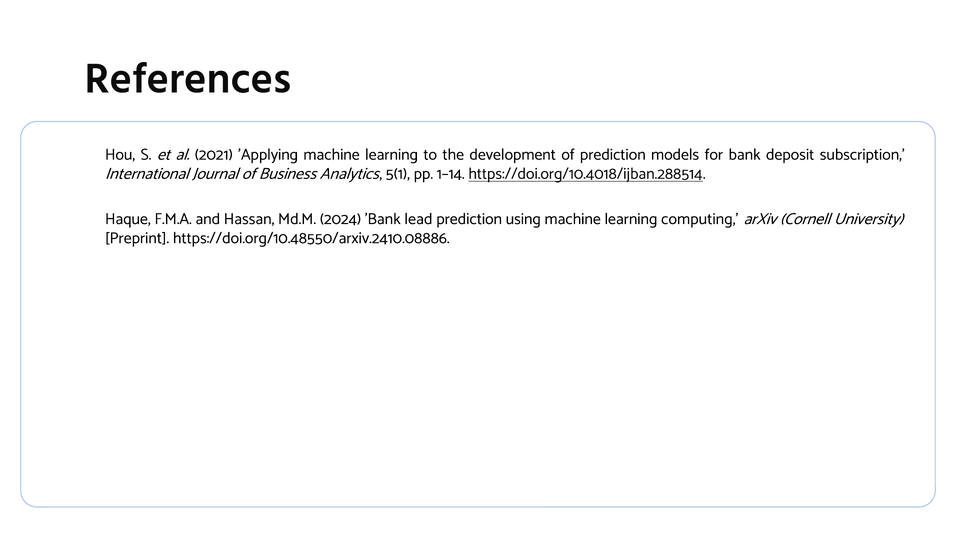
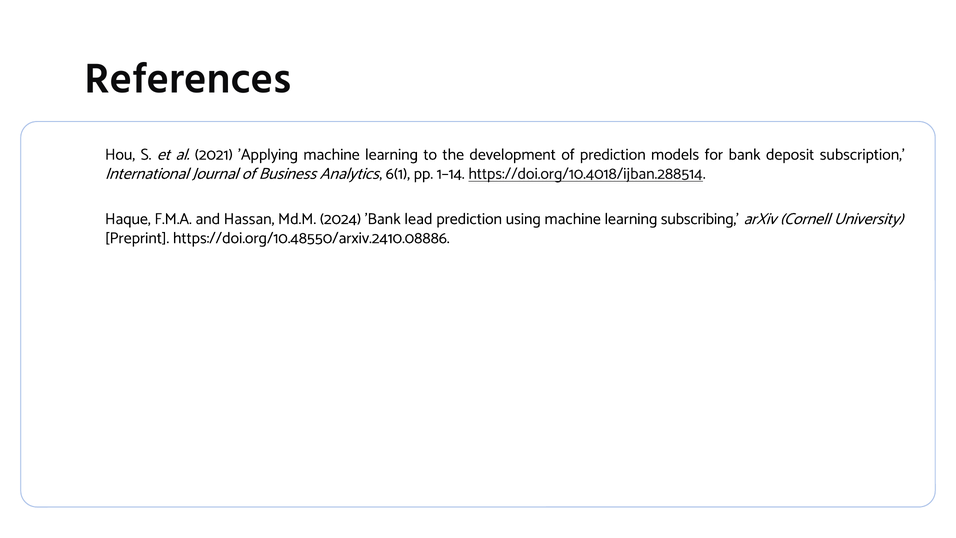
5(1: 5(1 -> 6(1
computing: computing -> subscribing
